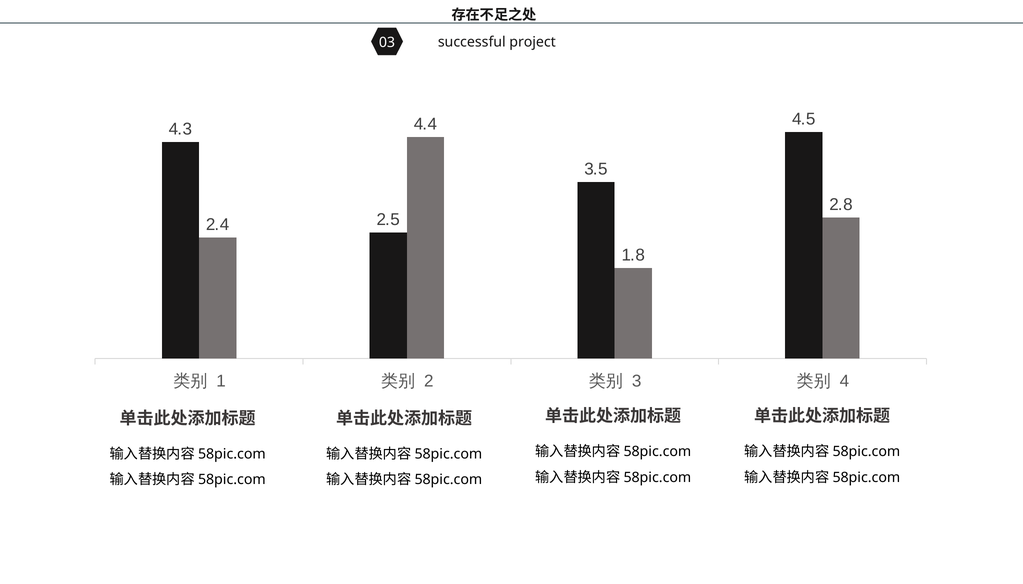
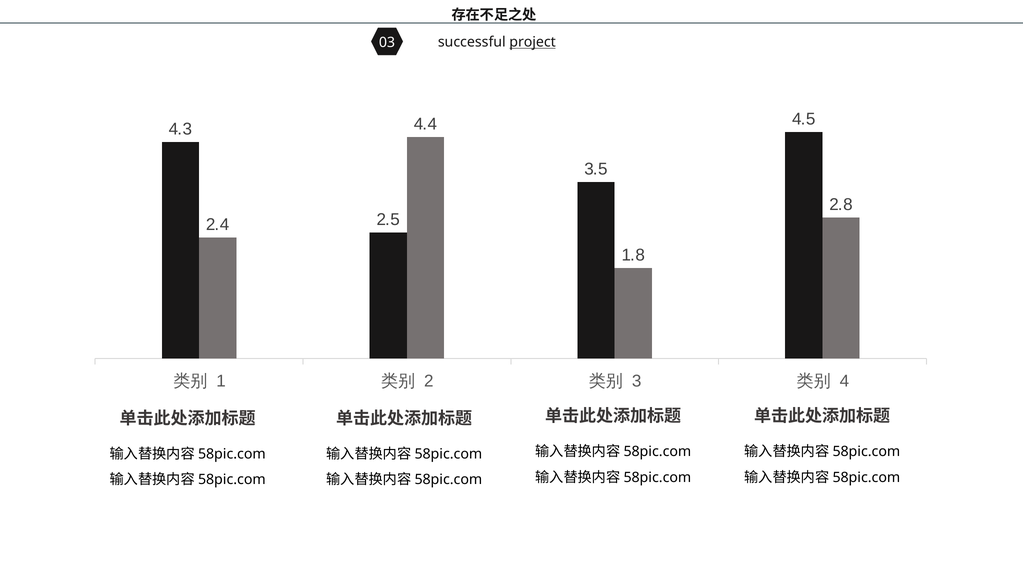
project underline: none -> present
